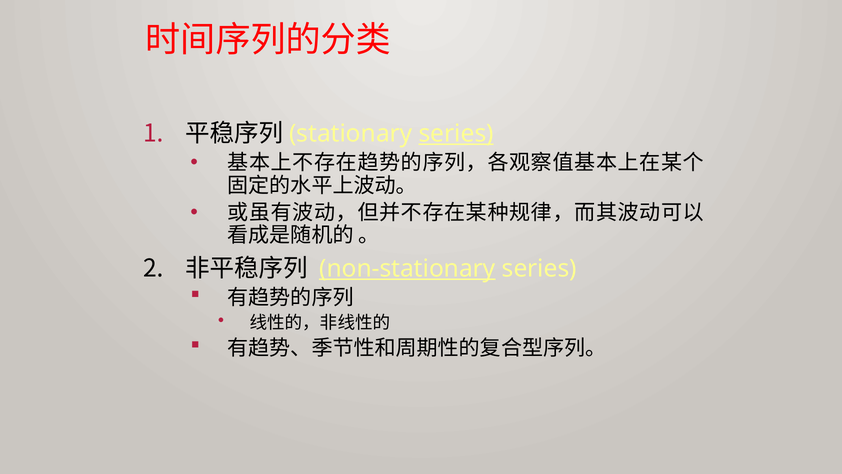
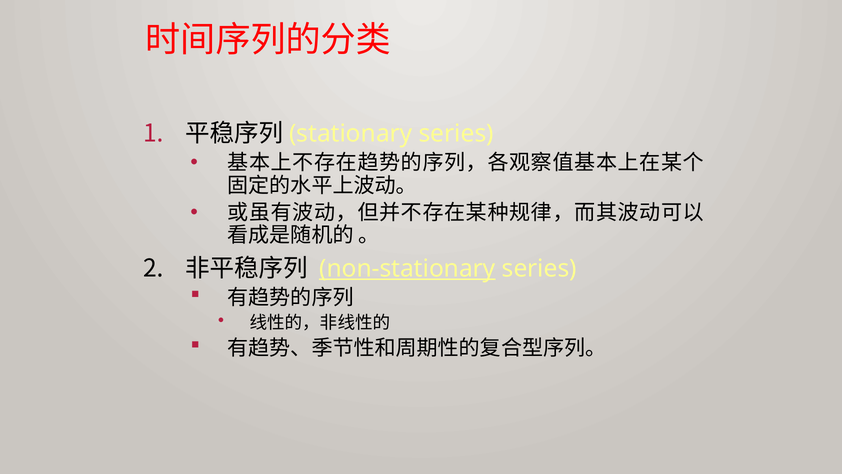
series at (456, 134) underline: present -> none
